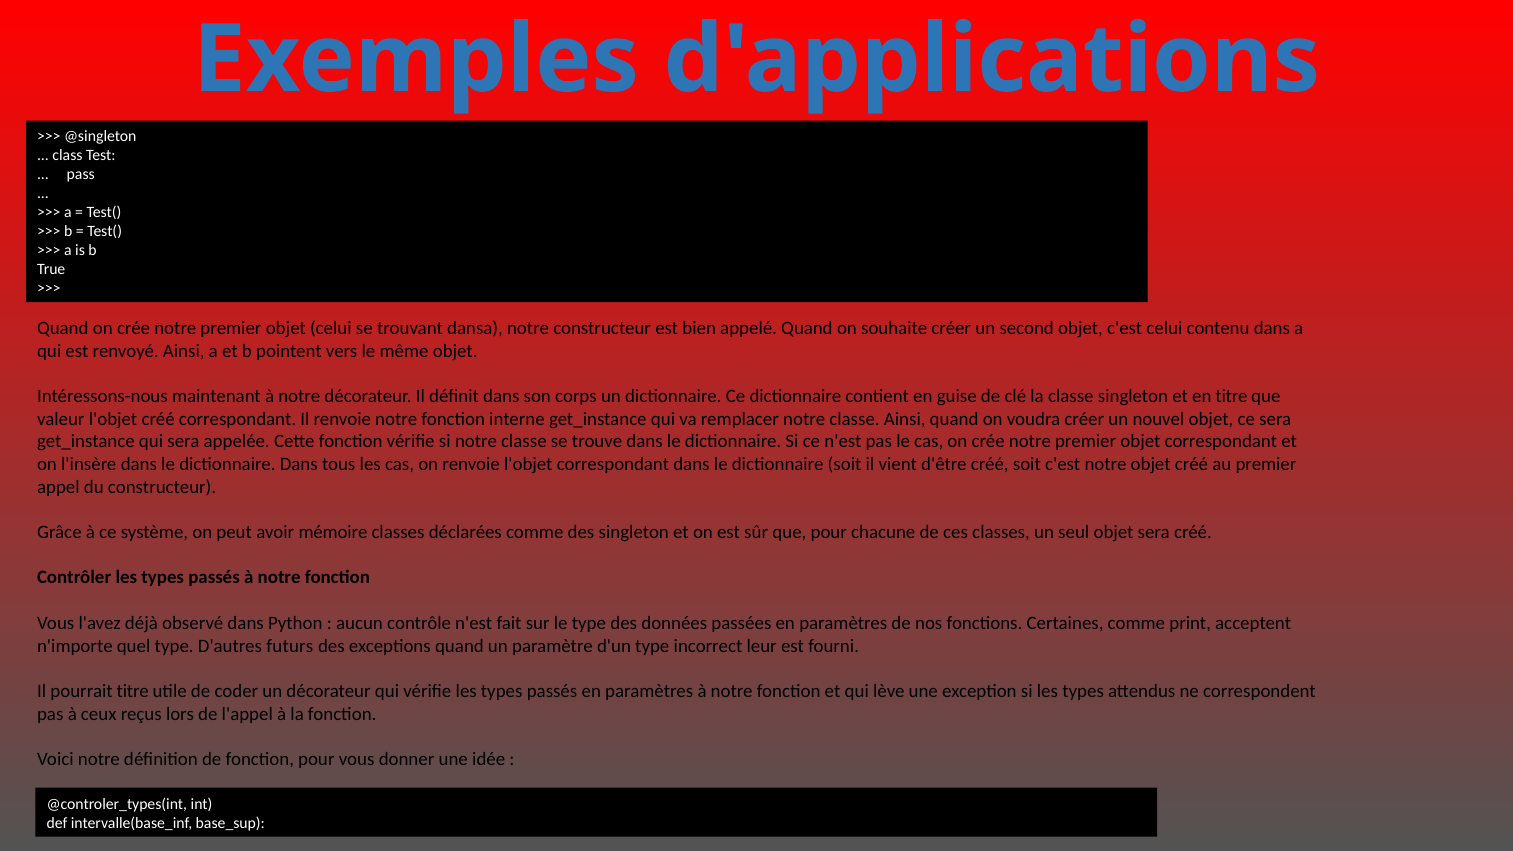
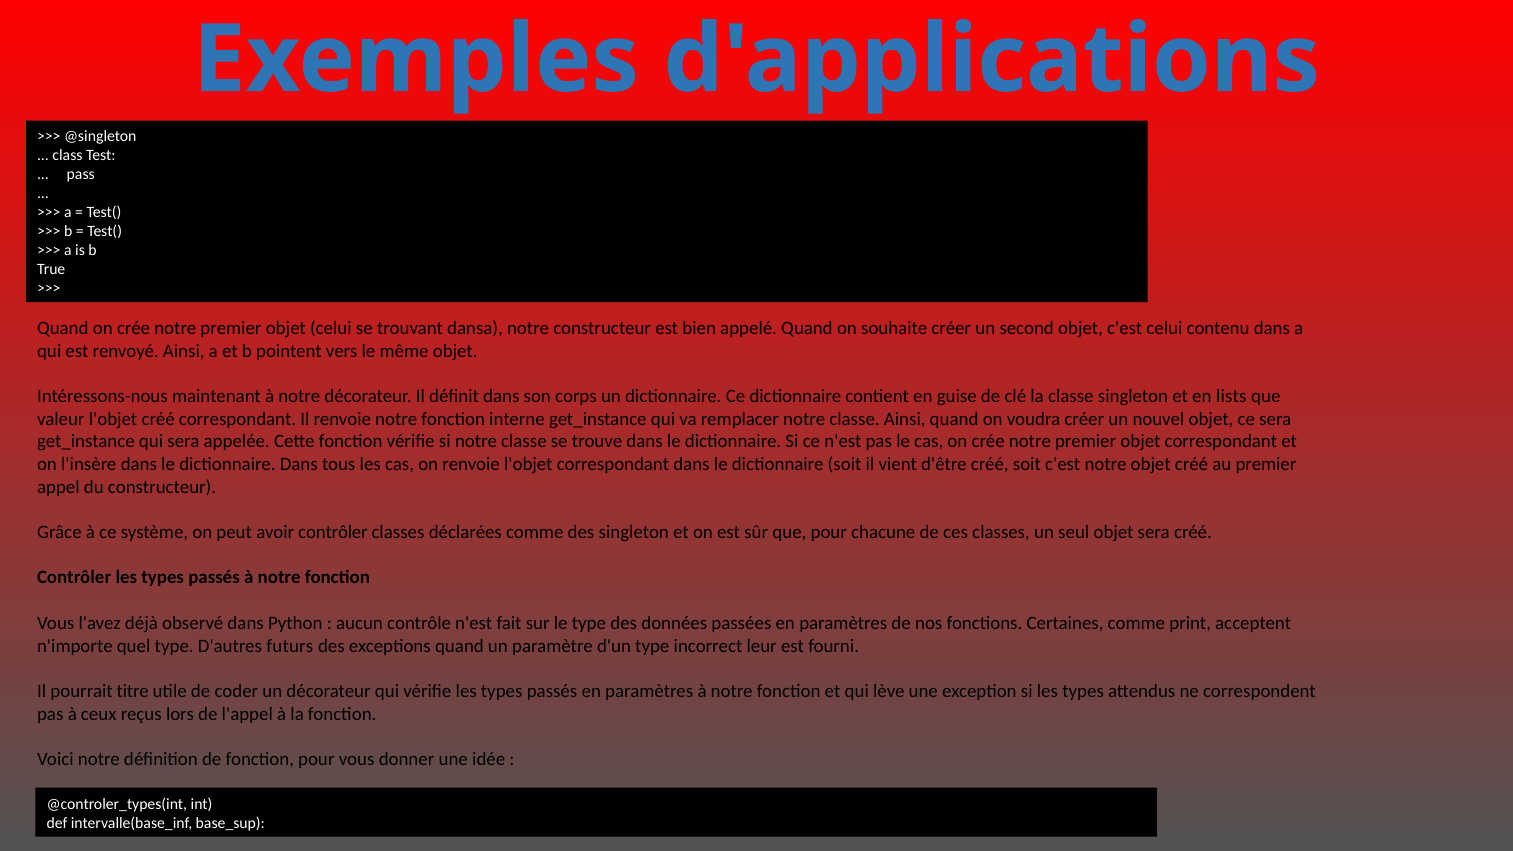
en titre: titre -> lists
avoir mémoire: mémoire -> contrôler
